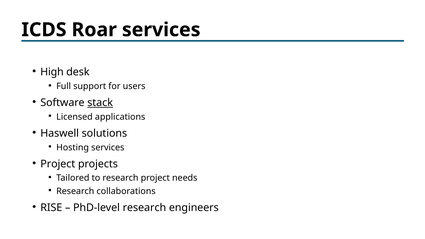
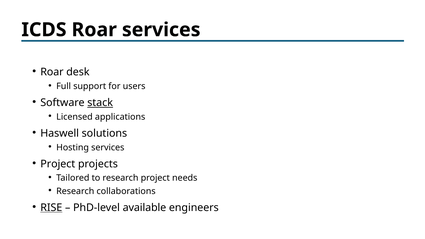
High at (52, 72): High -> Roar
RISE underline: none -> present
PhD-level research: research -> available
